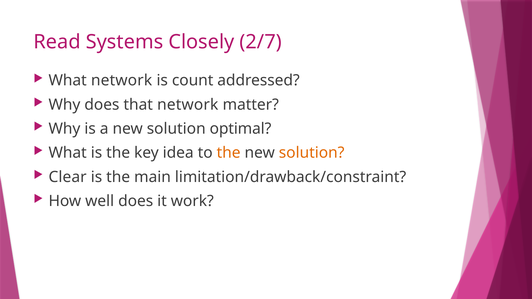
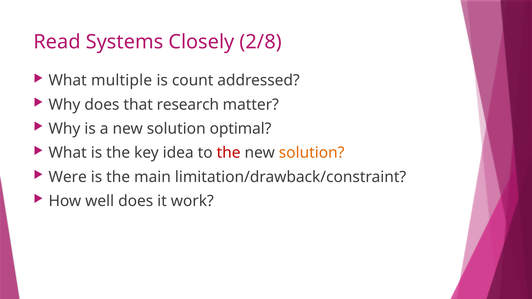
2/7: 2/7 -> 2/8
What network: network -> multiple
that network: network -> research
the at (229, 153) colour: orange -> red
Clear: Clear -> Were
